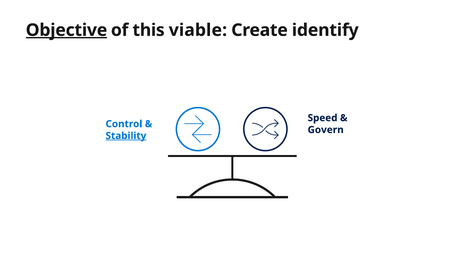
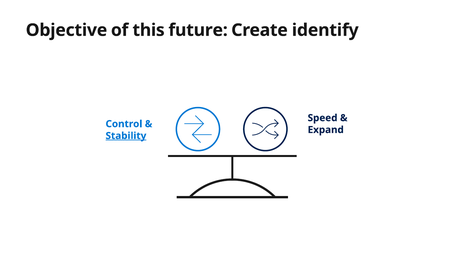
Objective underline: present -> none
viable: viable -> future
Govern: Govern -> Expand
